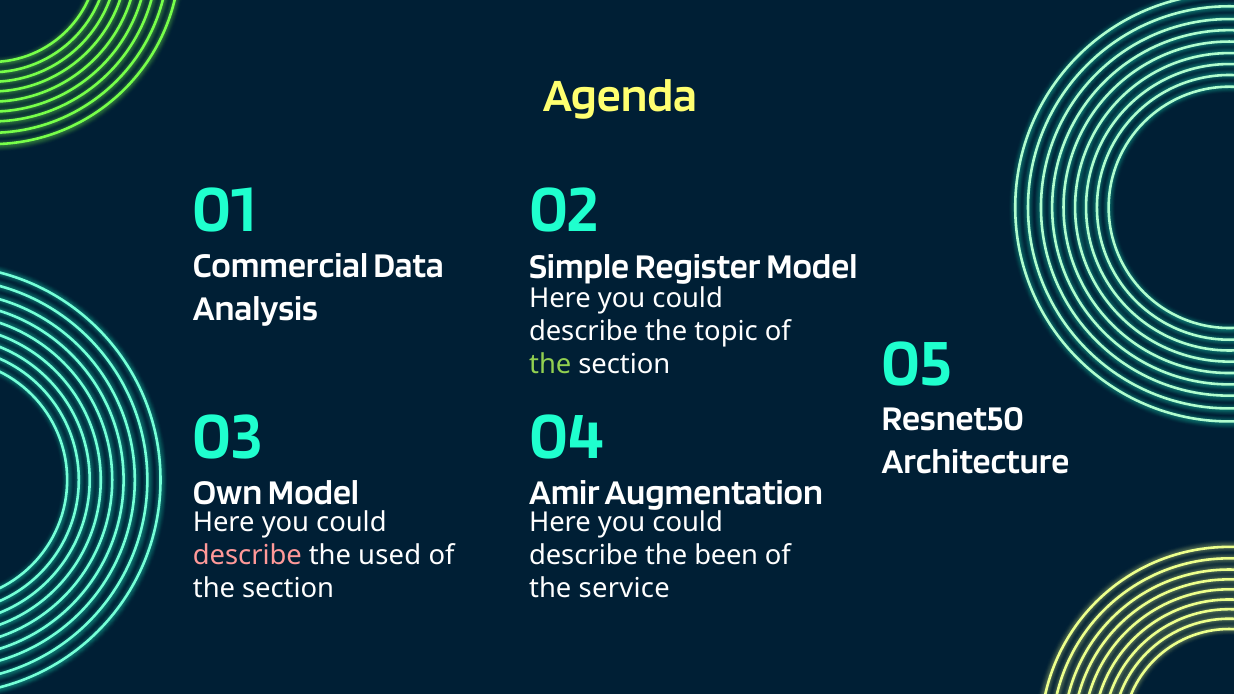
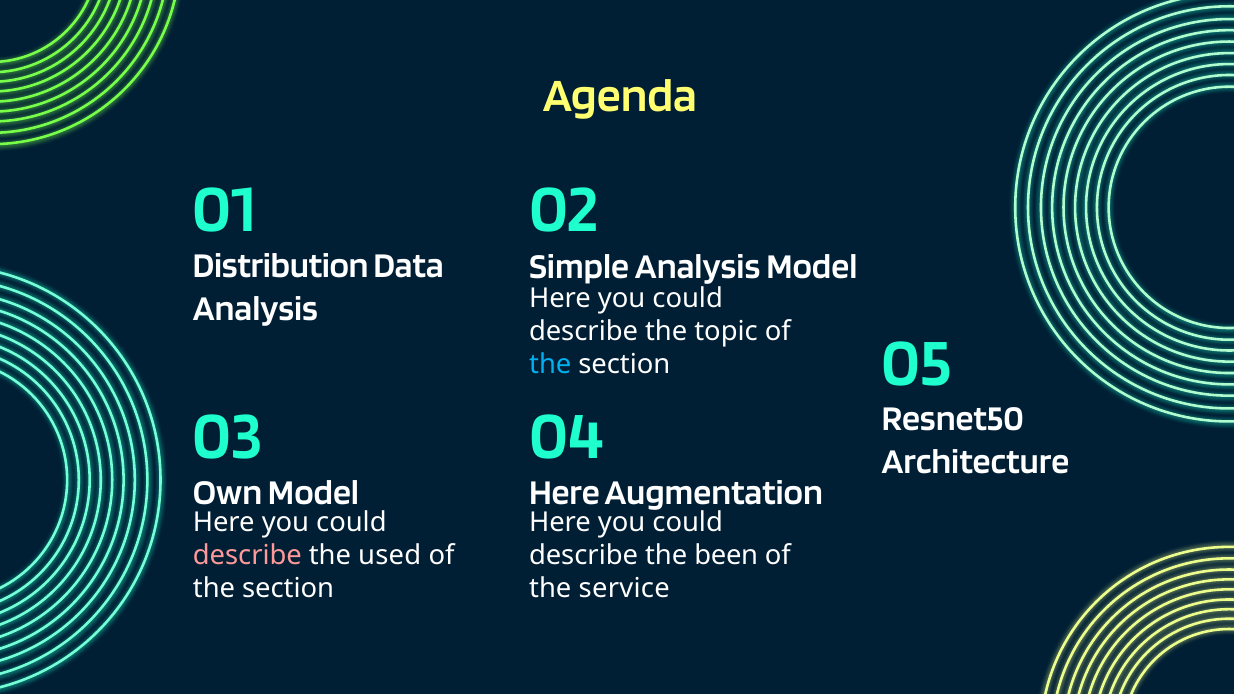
Commercial: Commercial -> Distribution
Simple Register: Register -> Analysis
the at (550, 364) colour: light green -> light blue
Model Amir: Amir -> Here
